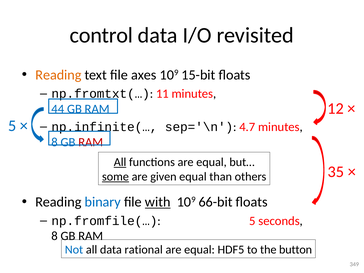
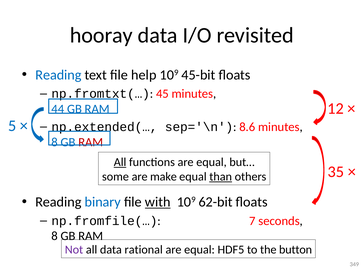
control: control -> hooray
Reading at (58, 75) colour: orange -> blue
axes: axes -> help
15-bit: 15-bit -> 45-bit
11: 11 -> 45
np.infinite(…: np.infinite(… -> np.extended(…
4.7: 4.7 -> 8.6
some underline: present -> none
given: given -> make
than underline: none -> present
66-bit: 66-bit -> 62-bit
np.fromfile(… 5: 5 -> 7
Not colour: blue -> purple
